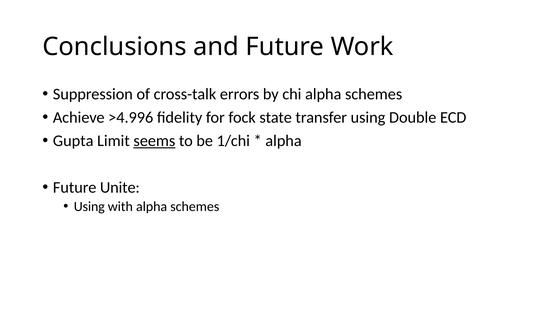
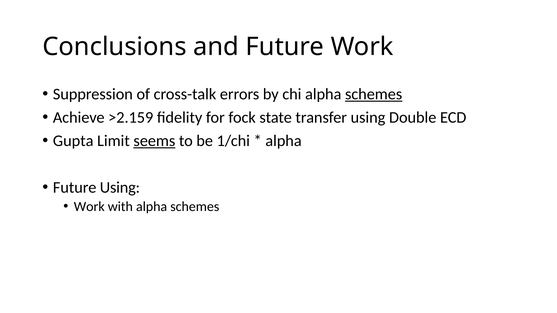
schemes at (374, 94) underline: none -> present
>4.996: >4.996 -> >2.159
Future Unite: Unite -> Using
Using at (89, 207): Using -> Work
